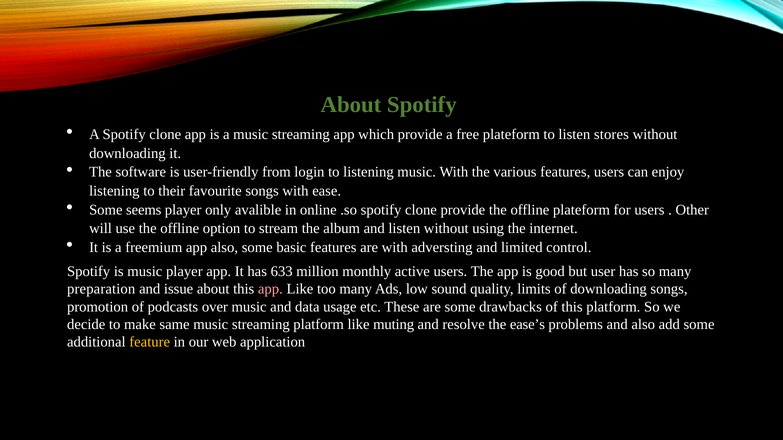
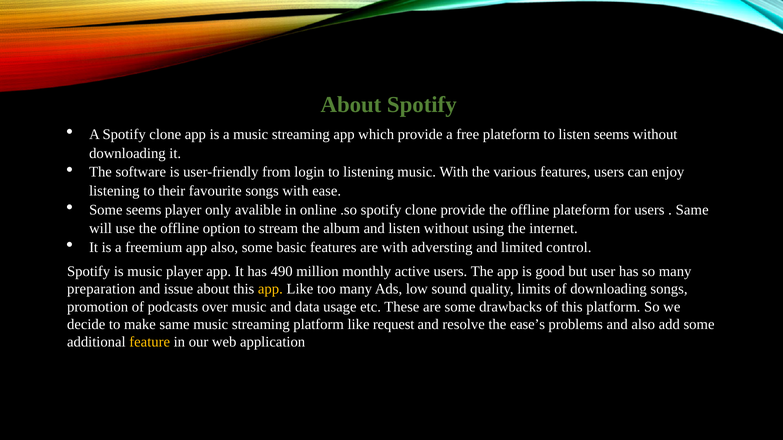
listen stores: stores -> seems
Other at (692, 210): Other -> Same
633: 633 -> 490
app at (270, 289) colour: pink -> yellow
muting: muting -> request
